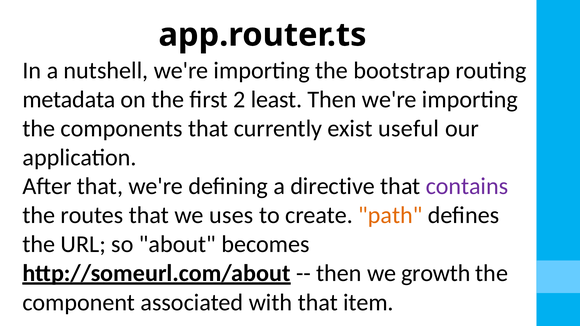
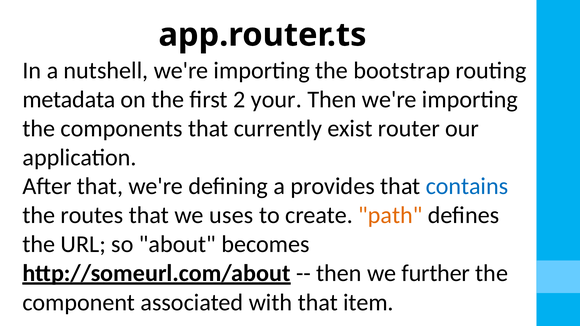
least: least -> your
useful: useful -> router
directive: directive -> provides
contains colour: purple -> blue
growth: growth -> further
